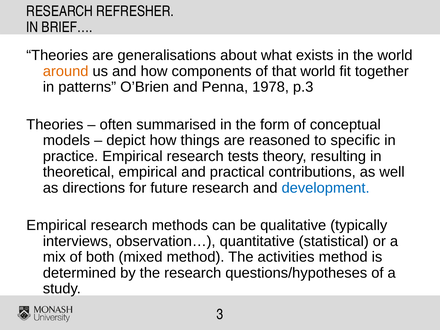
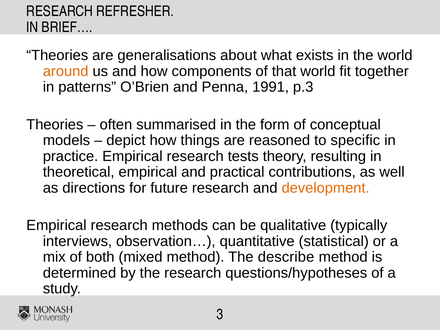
1978: 1978 -> 1991
development colour: blue -> orange
activities: activities -> describe
